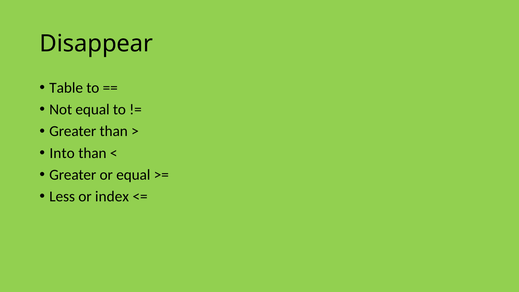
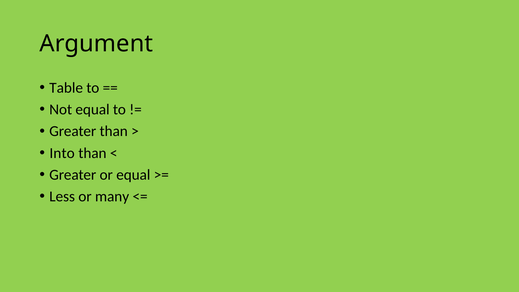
Disappear: Disappear -> Argument
index: index -> many
